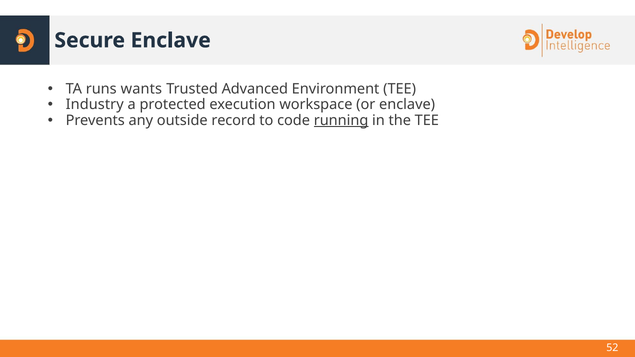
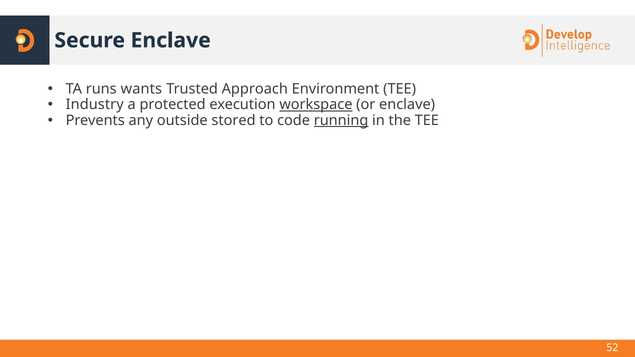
Advanced: Advanced -> Approach
workspace underline: none -> present
record: record -> stored
